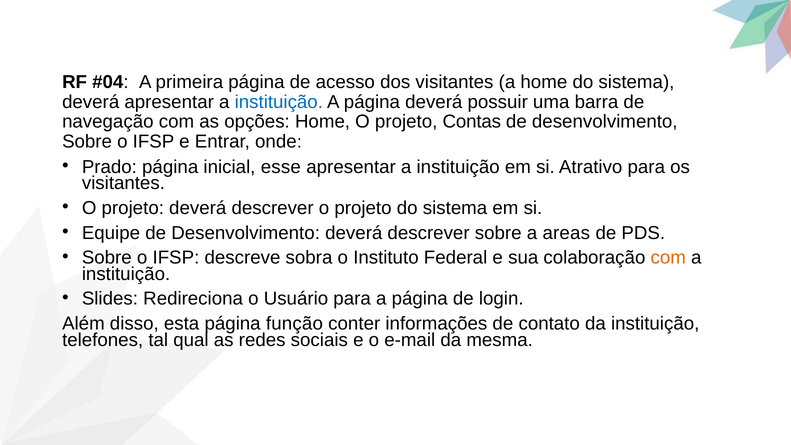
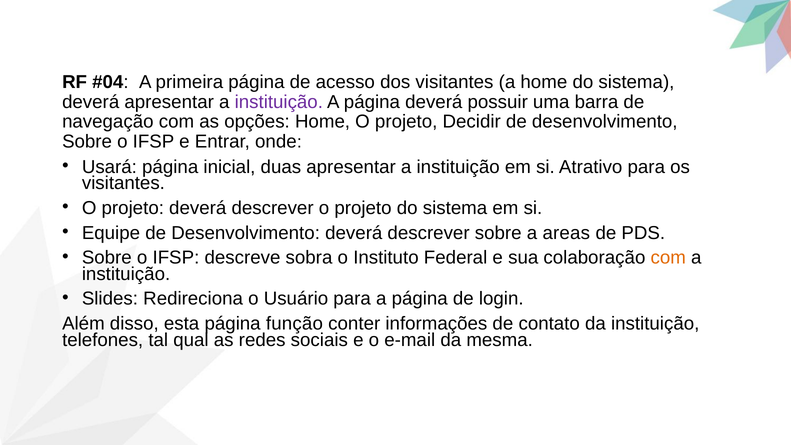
instituição at (279, 102) colour: blue -> purple
Contas: Contas -> Decidir
Prado: Prado -> Usará
esse: esse -> duas
